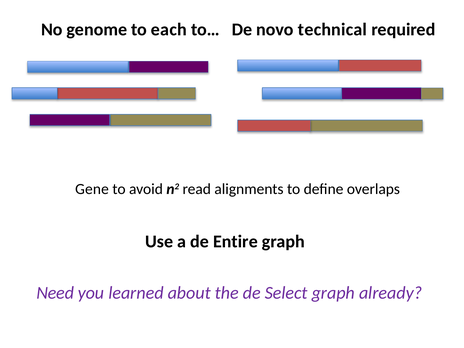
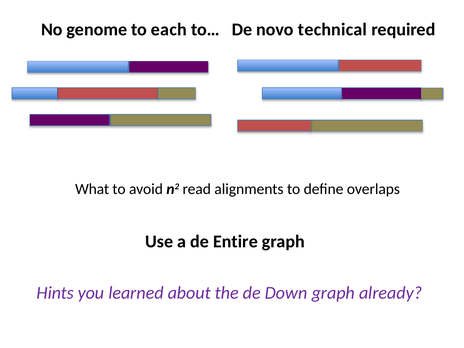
Gene: Gene -> What
Need: Need -> Hints
Select: Select -> Down
